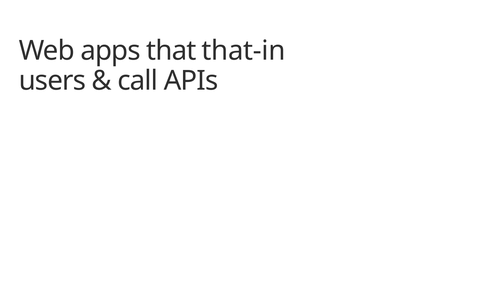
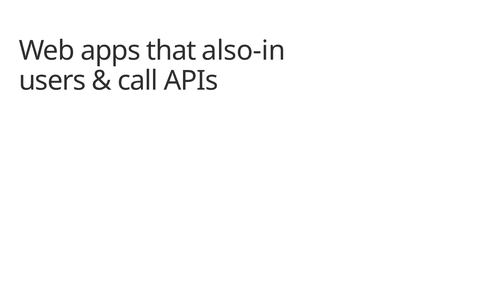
that-in: that-in -> also-in
